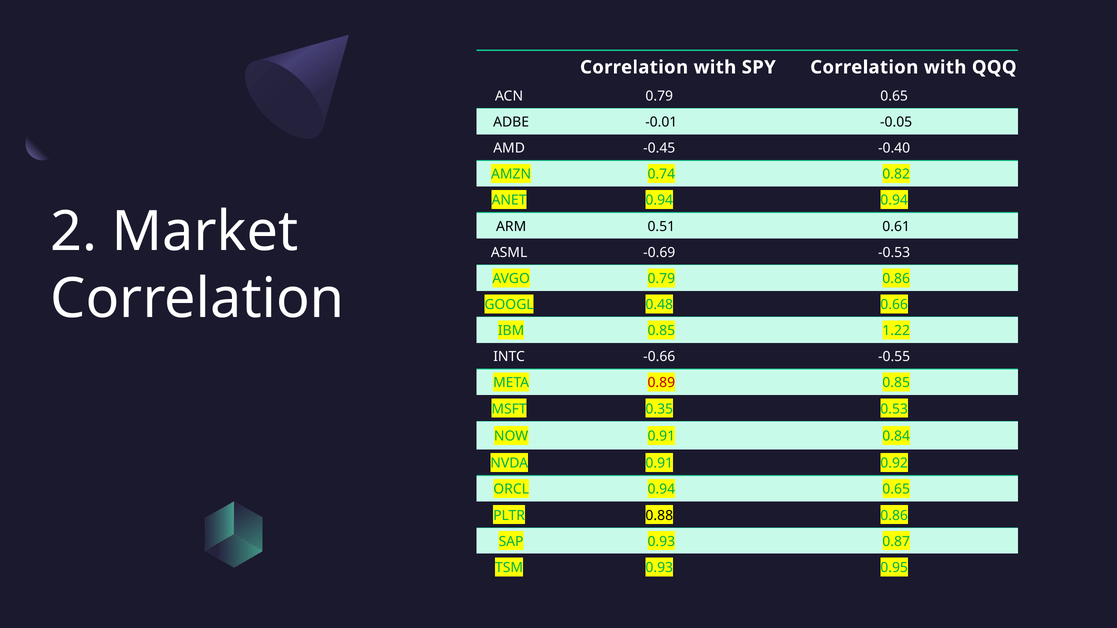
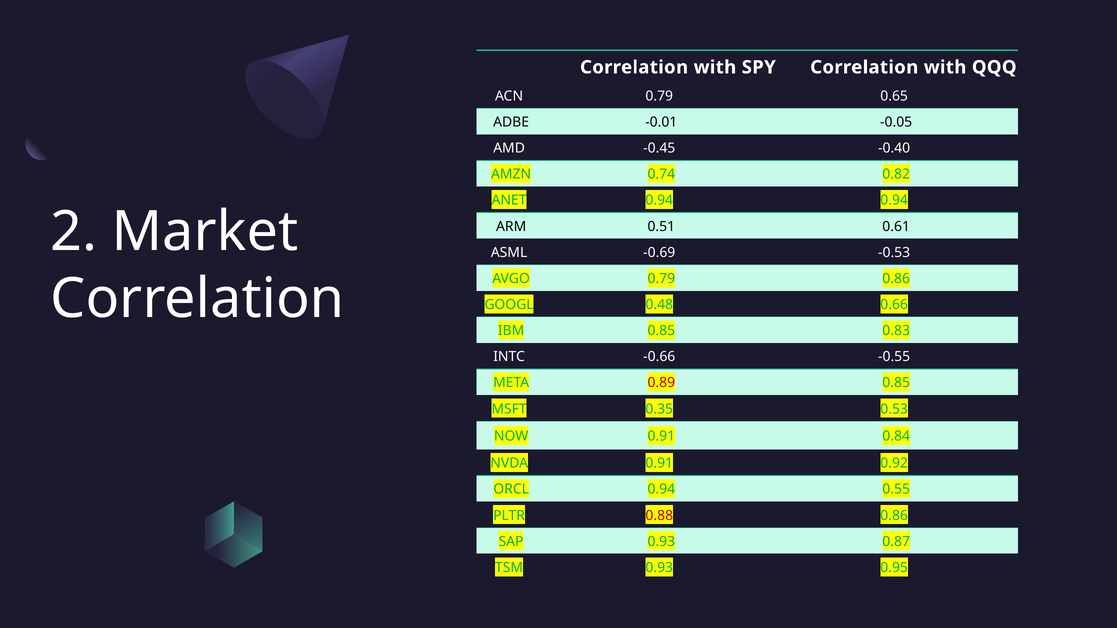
1.22: 1.22 -> 0.83
0.94 0.65: 0.65 -> 0.55
0.88 colour: black -> red
